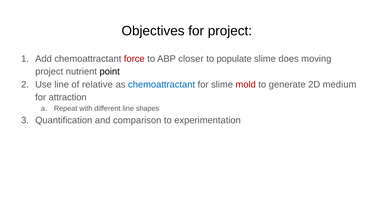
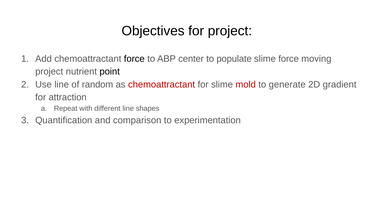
force at (134, 59) colour: red -> black
closer: closer -> center
slime does: does -> force
relative: relative -> random
chemoattractant at (162, 85) colour: blue -> red
medium: medium -> gradient
